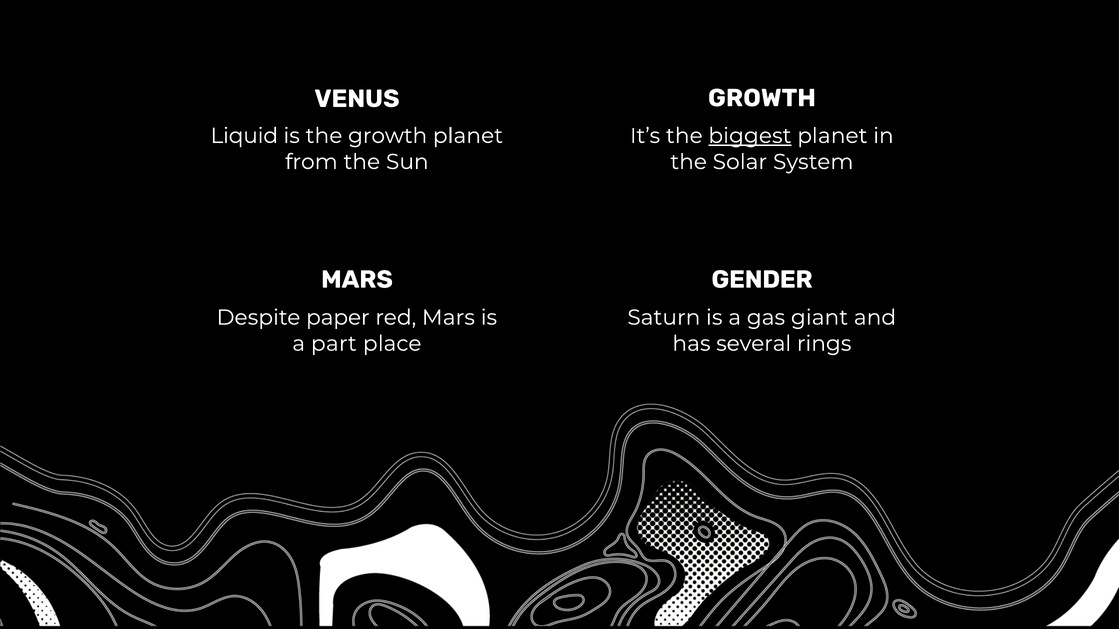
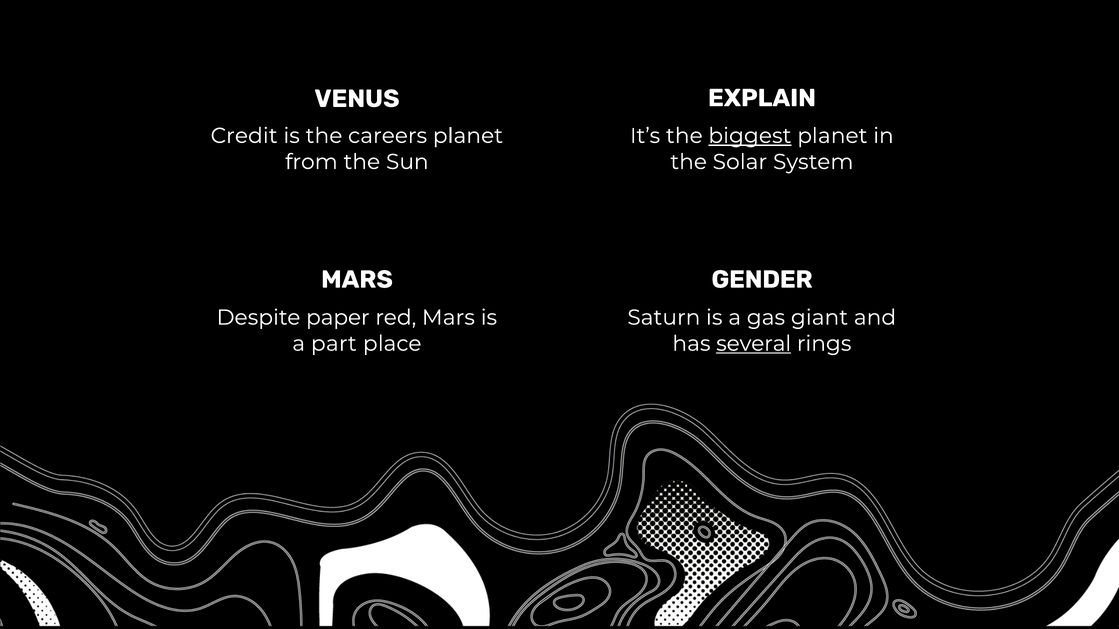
GROWTH at (762, 98): GROWTH -> EXPLAIN
Liquid: Liquid -> Credit
the growth: growth -> careers
several underline: none -> present
